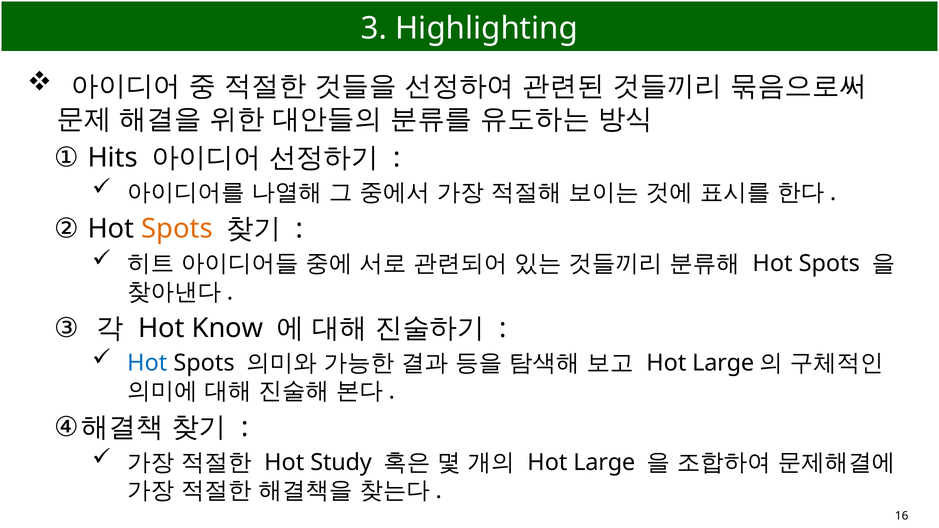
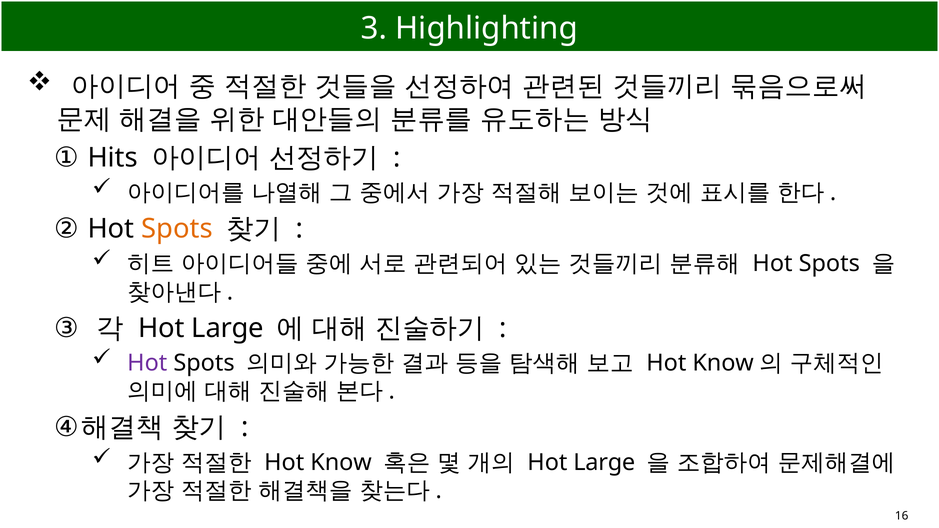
Know at (228, 328): Know -> Large
Hot at (147, 363) colour: blue -> purple
Large at (723, 363): Large -> Know
Study at (341, 463): Study -> Know
